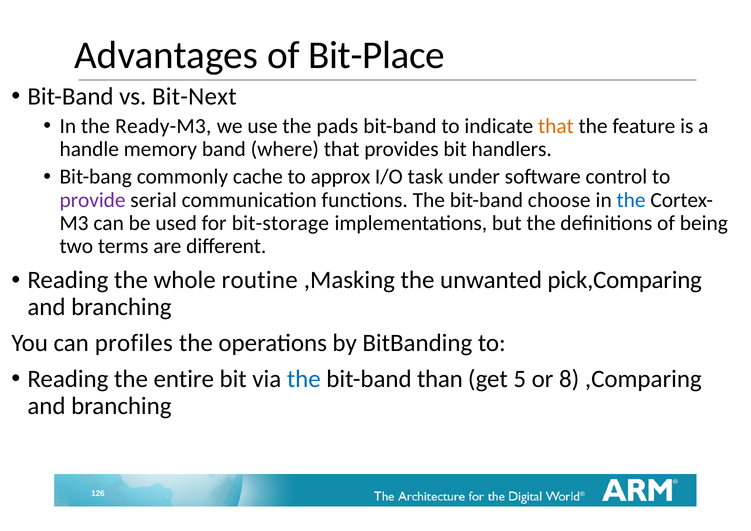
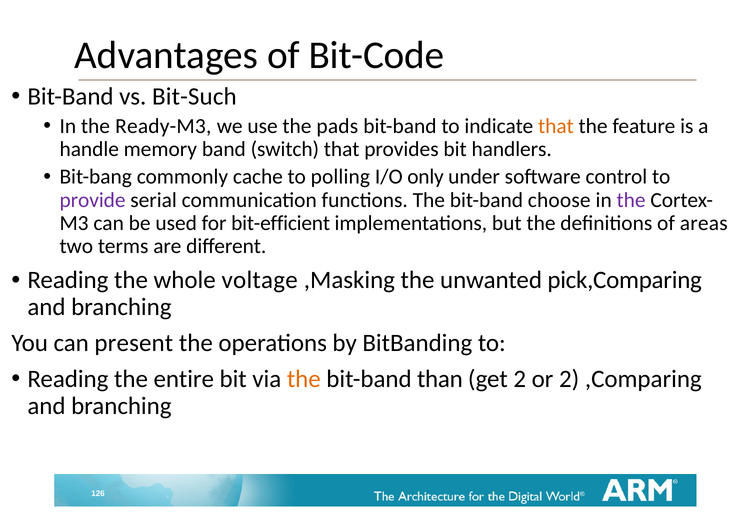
Bit-Place: Bit-Place -> Bit-Code
Bit-Next: Bit-Next -> Bit-Such
where: where -> switch
approx: approx -> polling
task: task -> only
the at (631, 200) colour: blue -> purple
bit-storage: bit-storage -> bit-efficient
being: being -> areas
routine: routine -> voltage
profiles: profiles -> present
the at (304, 379) colour: blue -> orange
get 5: 5 -> 2
or 8: 8 -> 2
